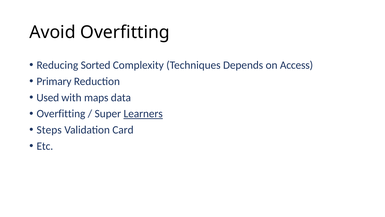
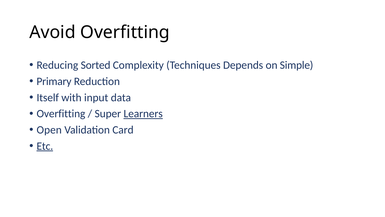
Access: Access -> Simple
Used: Used -> Itself
maps: maps -> input
Steps: Steps -> Open
Etc underline: none -> present
